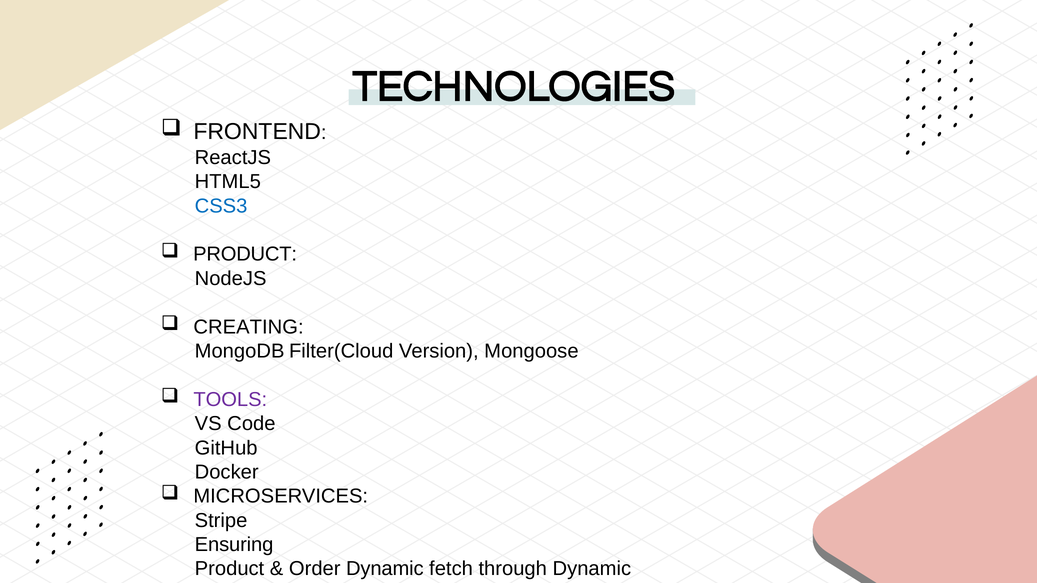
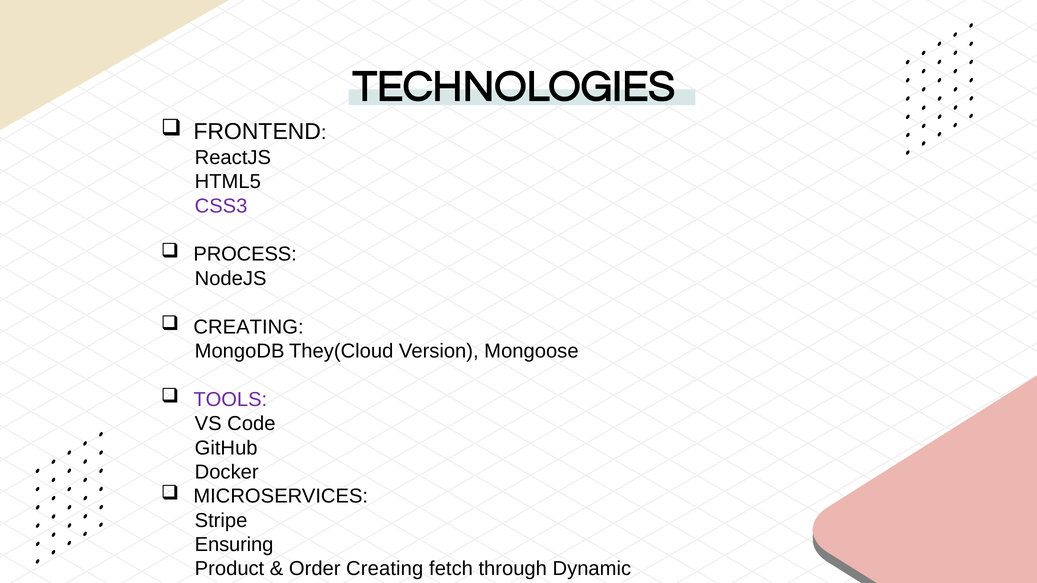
CSS3 colour: blue -> purple
PRODUCT at (245, 254): PRODUCT -> PROCESS
Filter(Cloud: Filter(Cloud -> They(Cloud
Order Dynamic: Dynamic -> Creating
